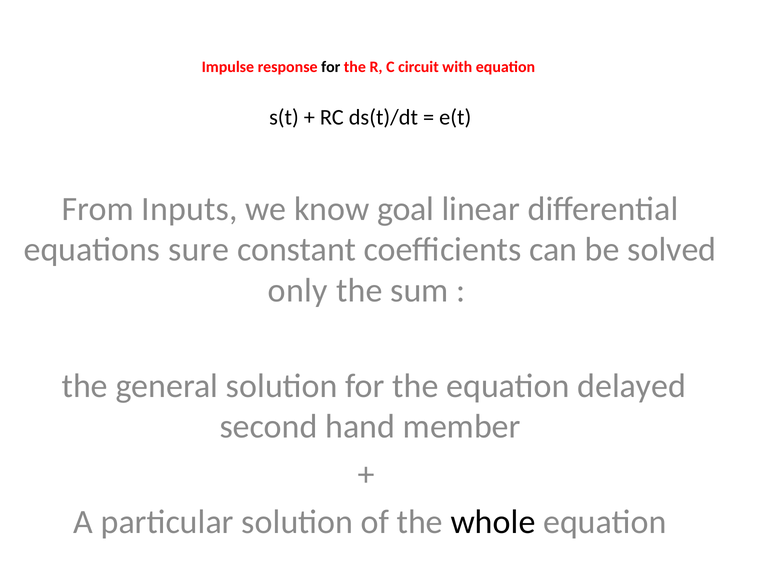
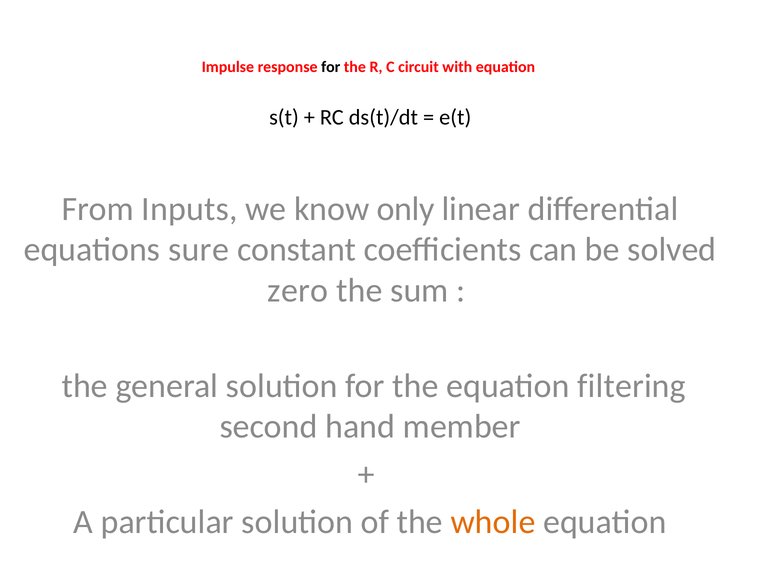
goal: goal -> only
only: only -> zero
delayed: delayed -> filtering
whole colour: black -> orange
